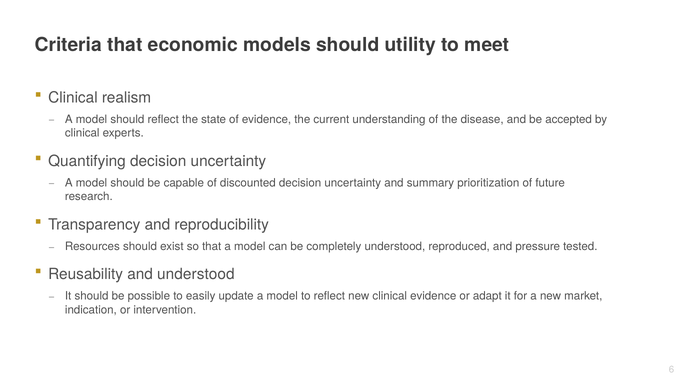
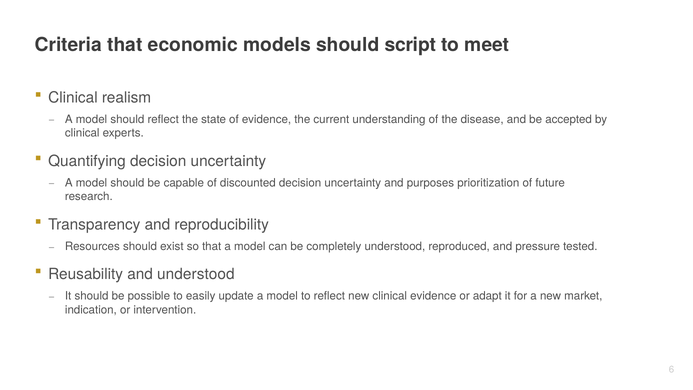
utility: utility -> script
summary: summary -> purposes
